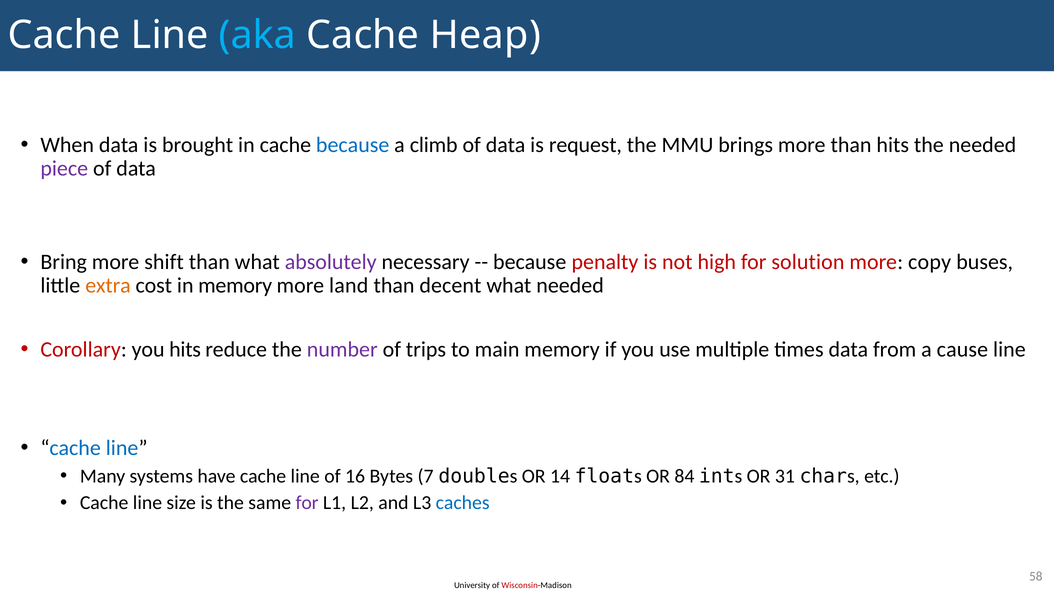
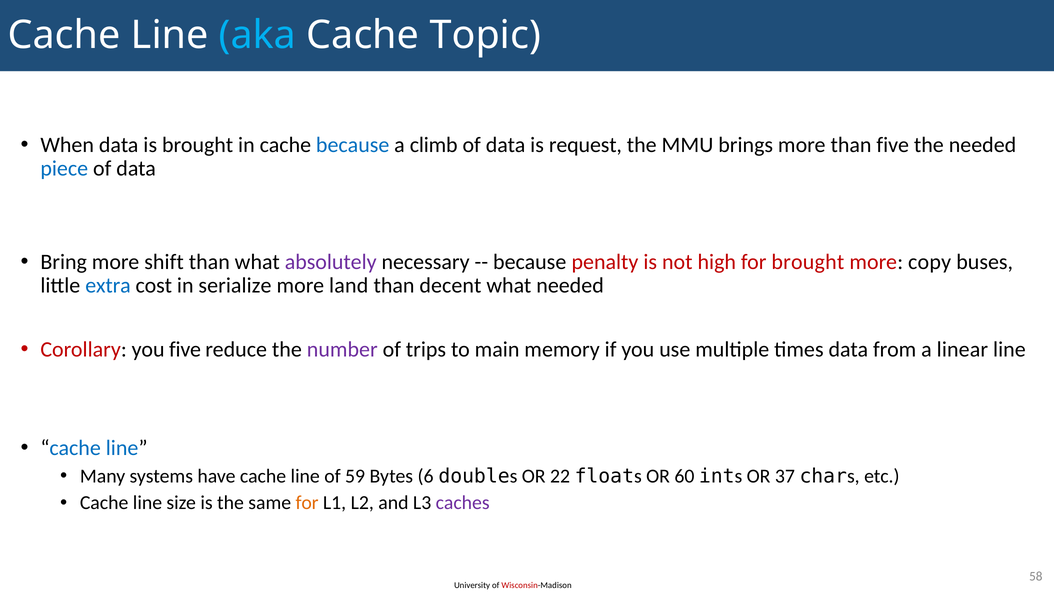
Heap: Heap -> Topic
than hits: hits -> five
piece colour: purple -> blue
for solution: solution -> brought
extra colour: orange -> blue
in memory: memory -> serialize
you hits: hits -> five
cause: cause -> linear
16: 16 -> 59
7: 7 -> 6
14: 14 -> 22
84: 84 -> 60
31: 31 -> 37
for at (307, 503) colour: purple -> orange
caches colour: blue -> purple
